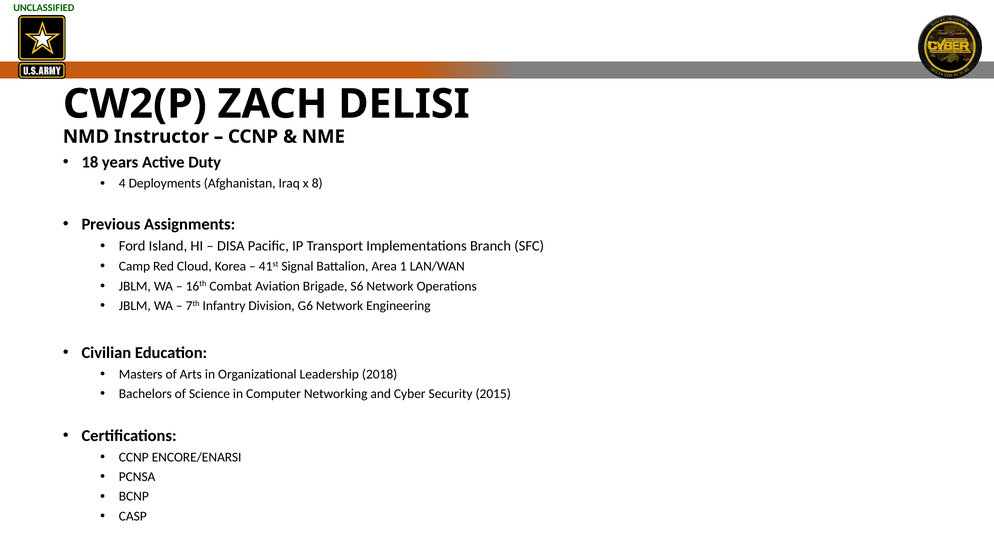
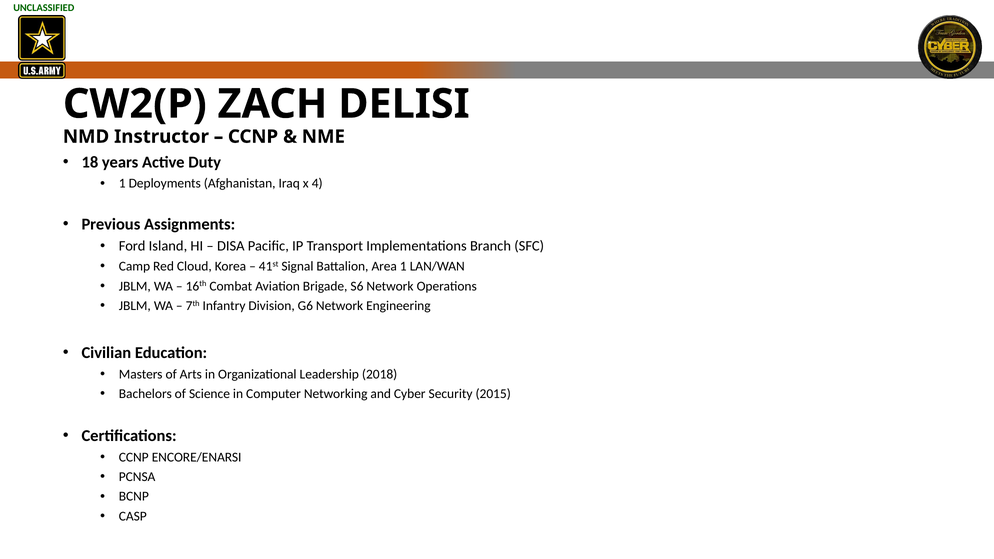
4 at (122, 184): 4 -> 1
8: 8 -> 4
